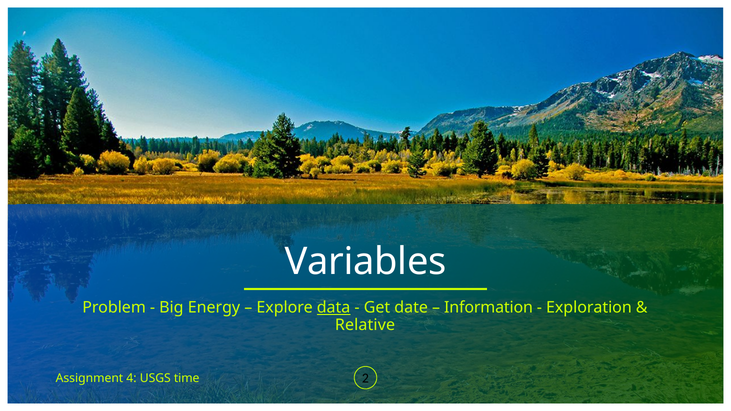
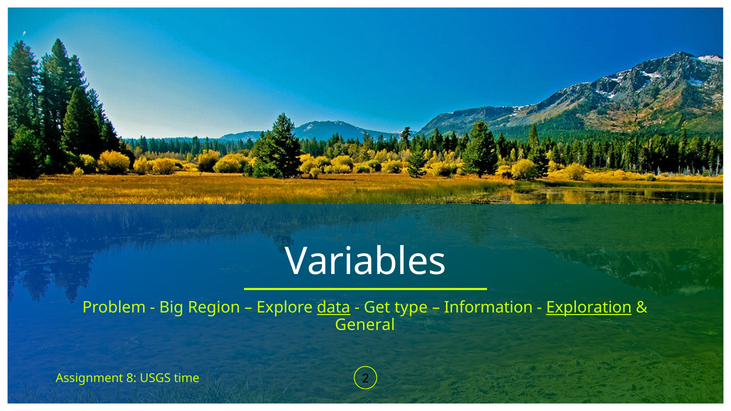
Energy: Energy -> Region
date: date -> type
Exploration underline: none -> present
Relative: Relative -> General
4: 4 -> 8
